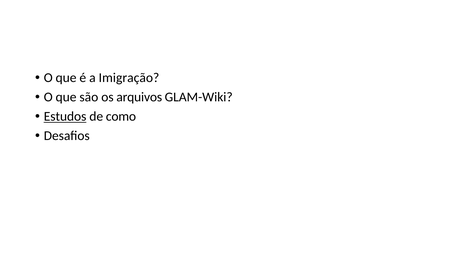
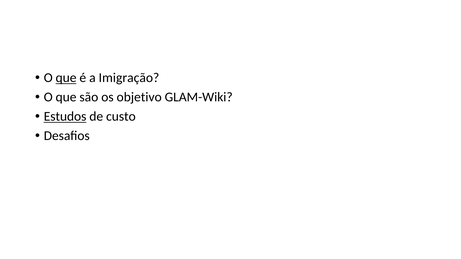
que at (66, 78) underline: none -> present
arquivos: arquivos -> objetivo
como: como -> custo
